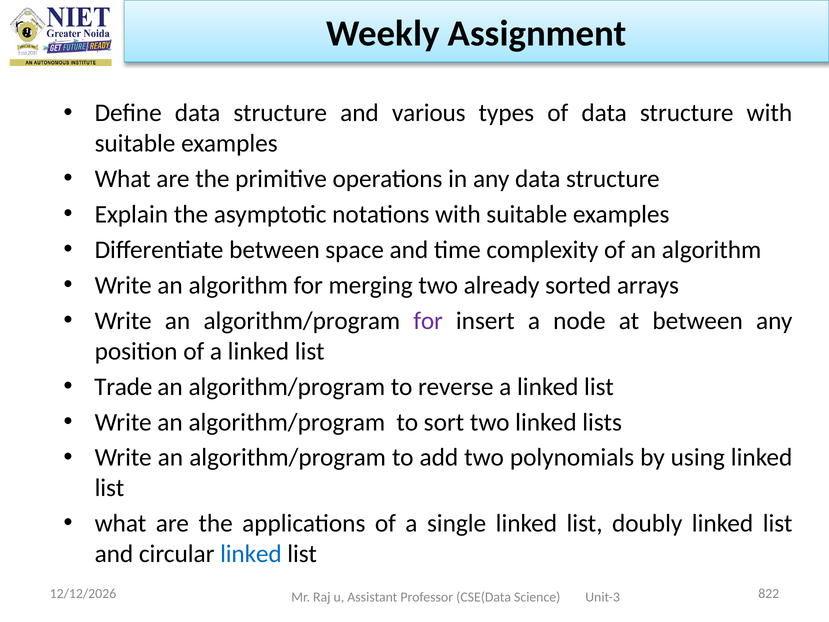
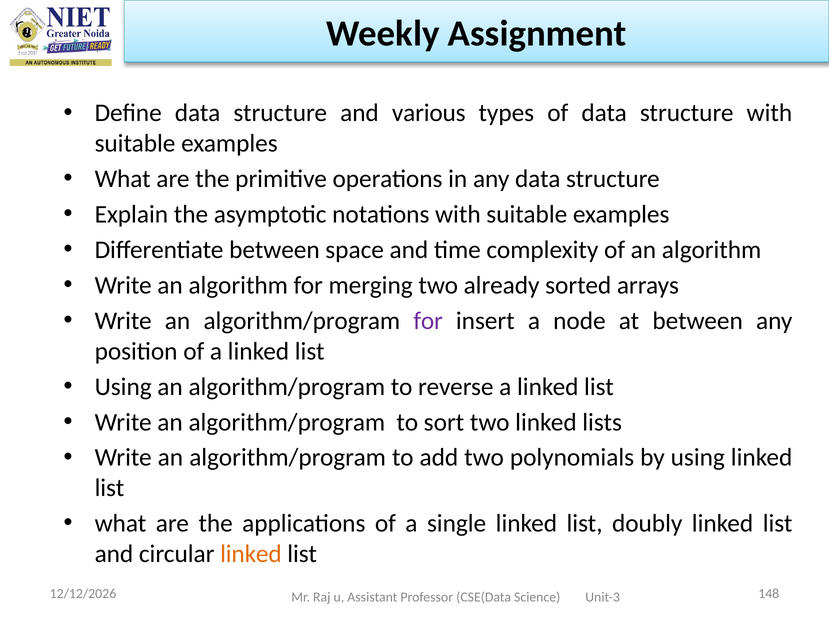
Trade at (123, 387): Trade -> Using
linked at (251, 554) colour: blue -> orange
822: 822 -> 148
